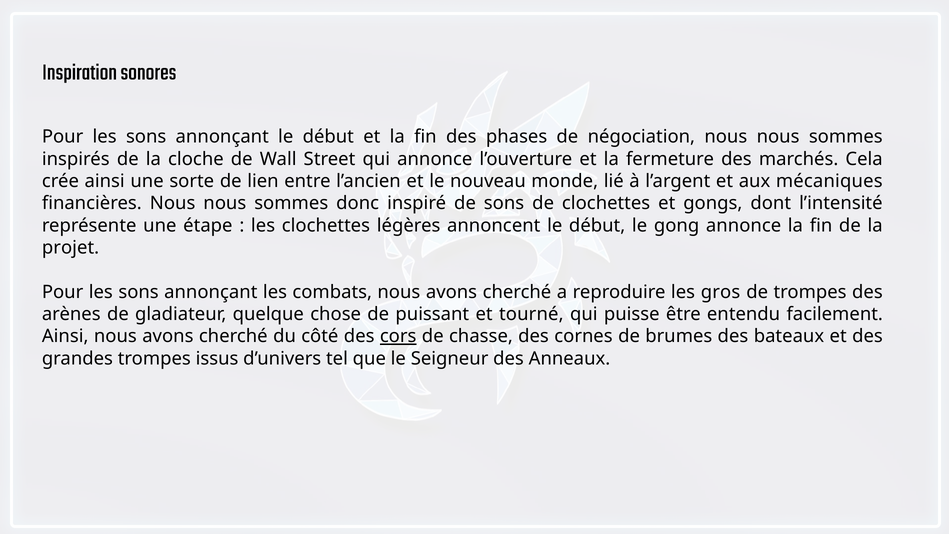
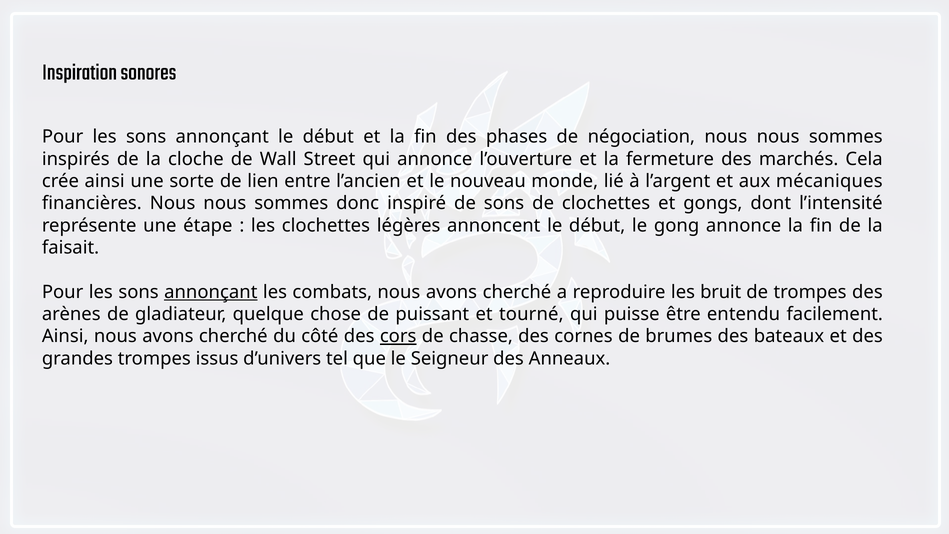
projet: projet -> faisait
annonçant at (211, 292) underline: none -> present
gros: gros -> bruit
